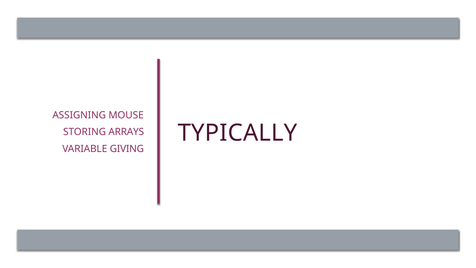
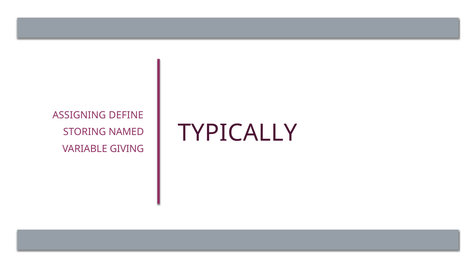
MOUSE: MOUSE -> DEFINE
ARRAYS: ARRAYS -> NAMED
